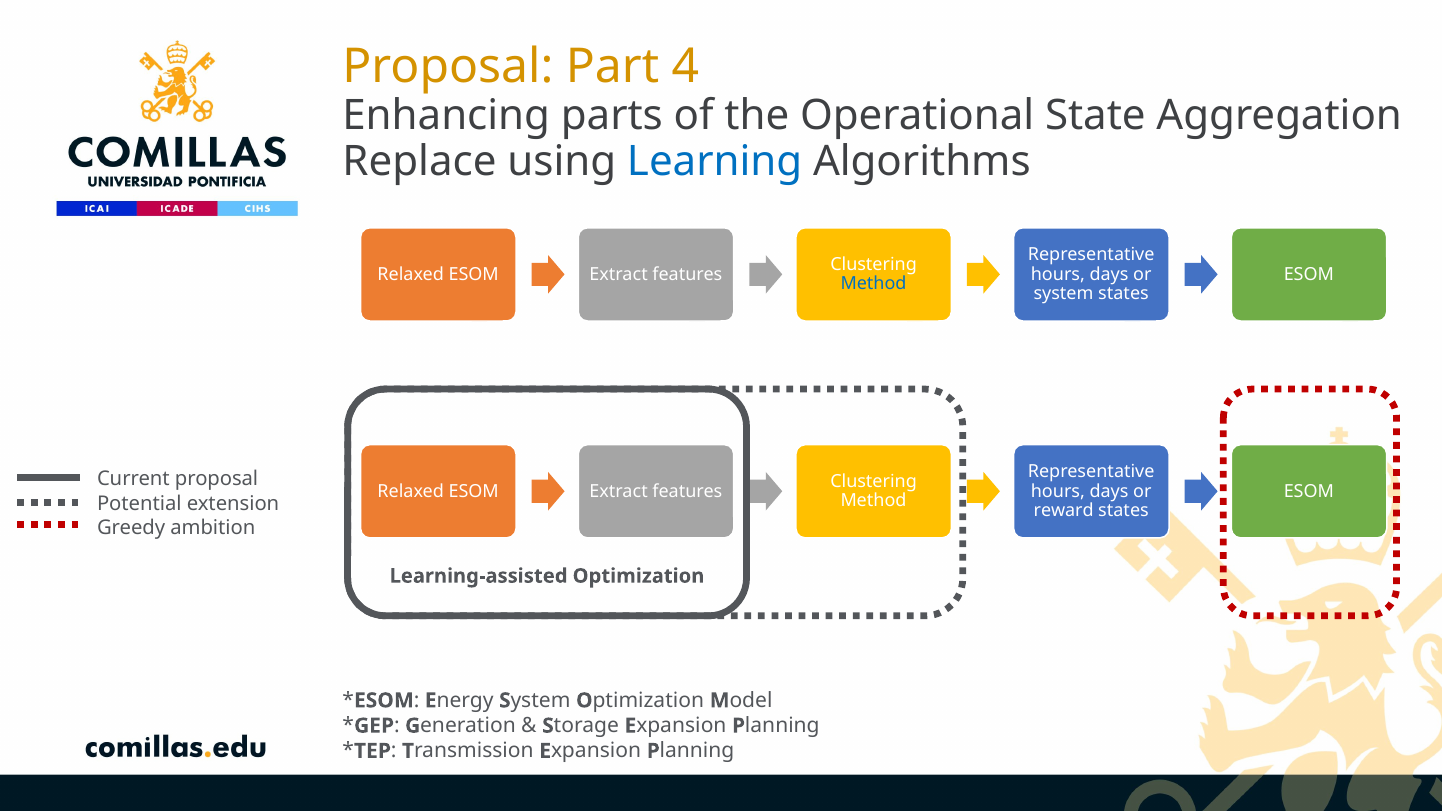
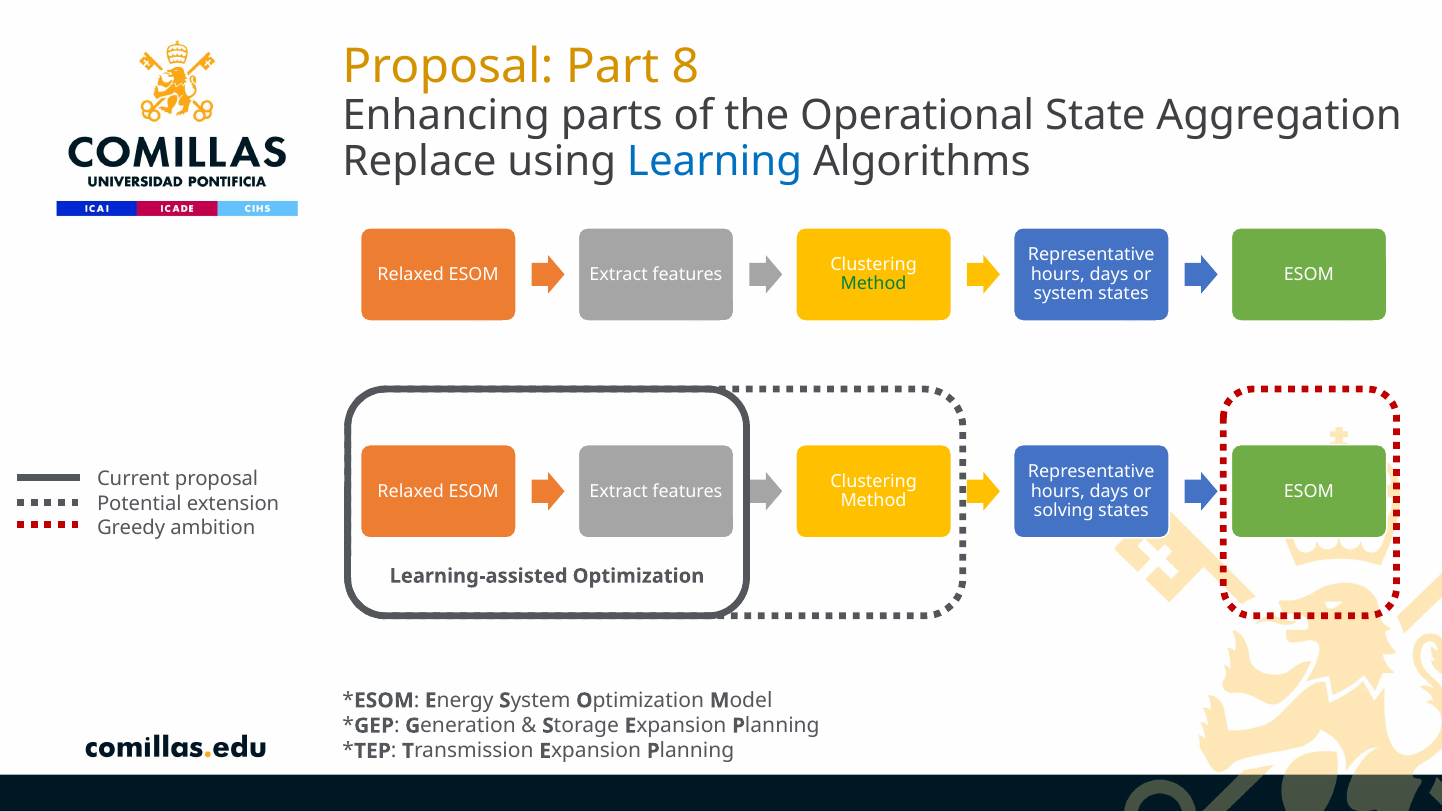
4: 4 -> 8
Method at (874, 284) colour: blue -> green
reward: reward -> solving
